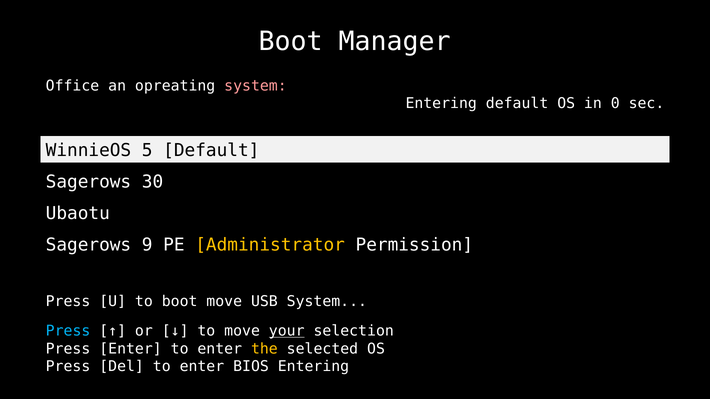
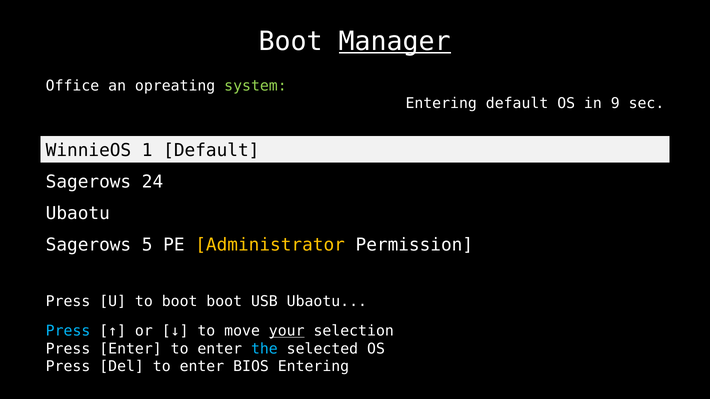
Manager underline: none -> present
system at (255, 86) colour: pink -> light green
0: 0 -> 9
5: 5 -> 1
30: 30 -> 24
9: 9 -> 5
boot move: move -> boot
USB System: System -> Ubaotu
the colour: yellow -> light blue
